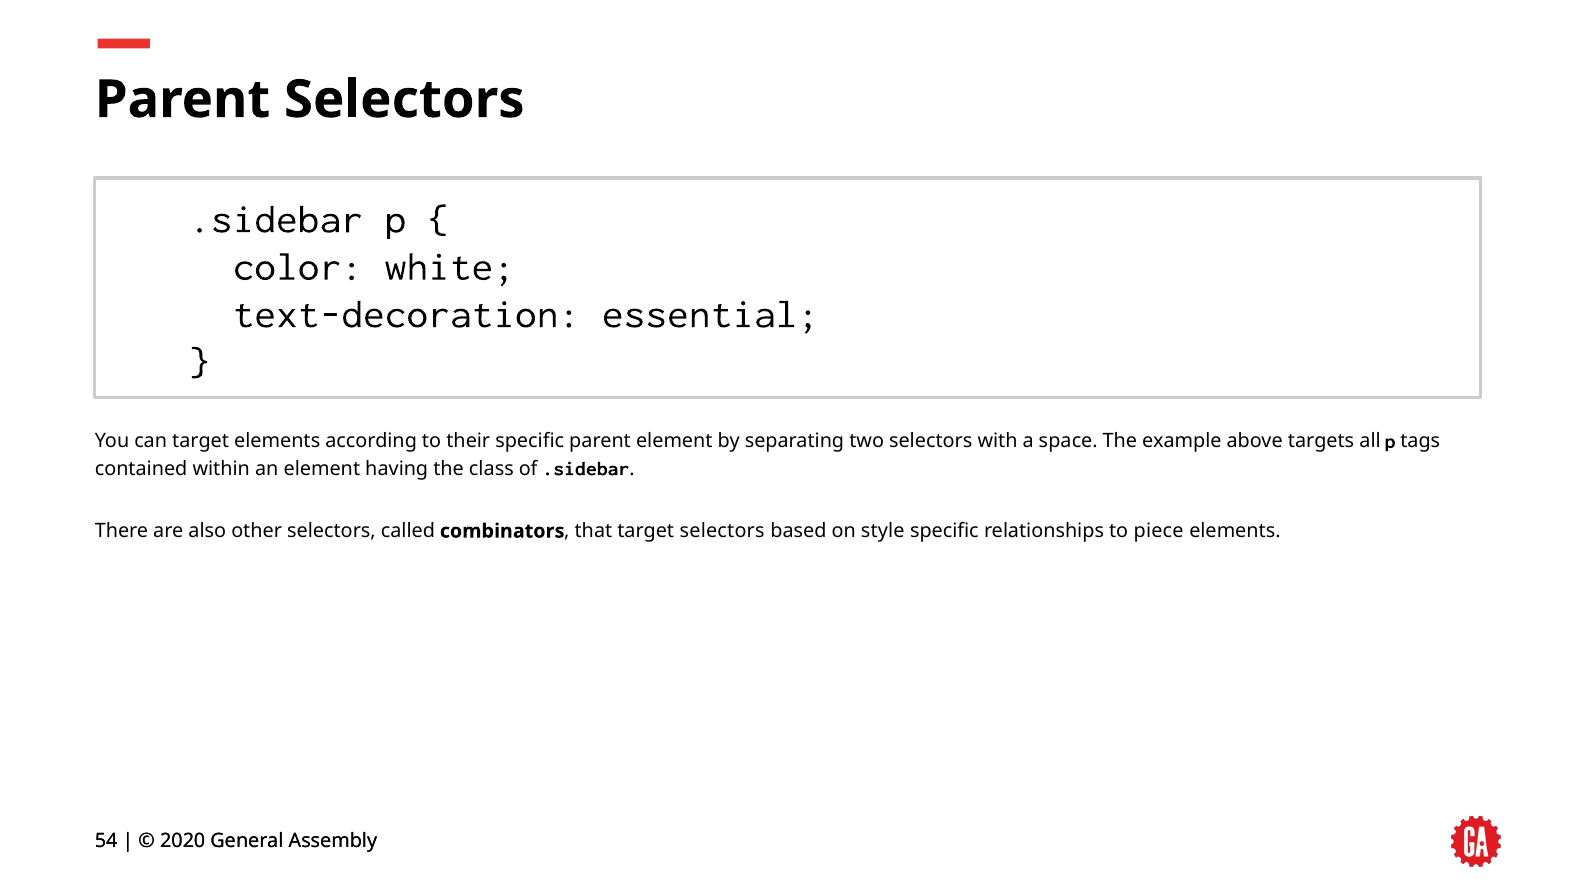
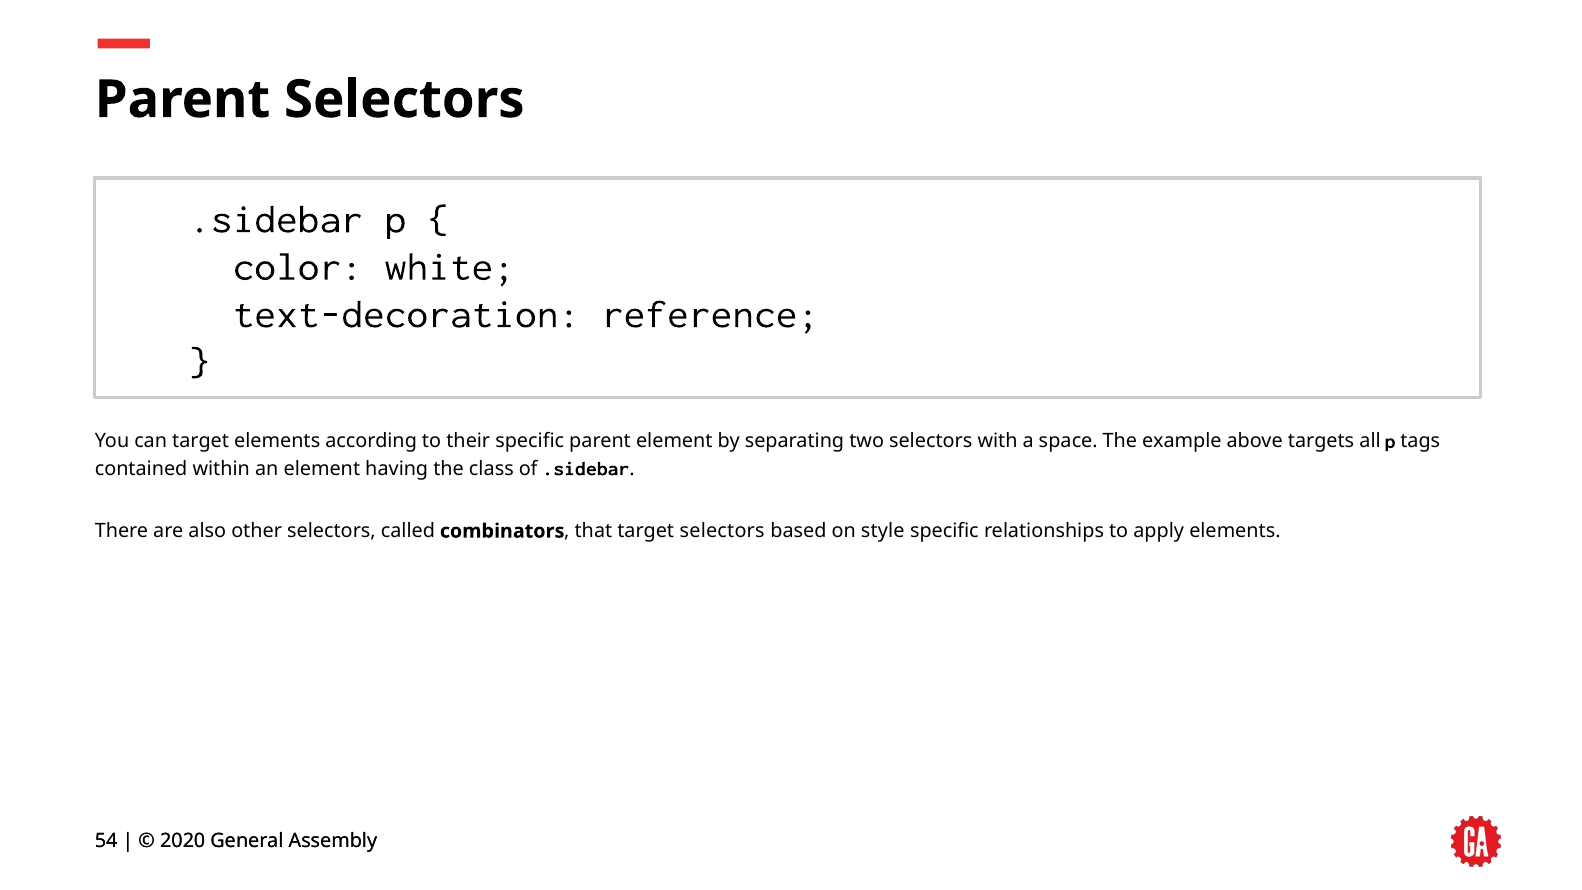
essential: essential -> reference
piece: piece -> apply
